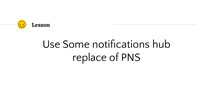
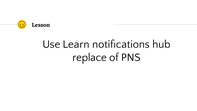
Some: Some -> Learn
